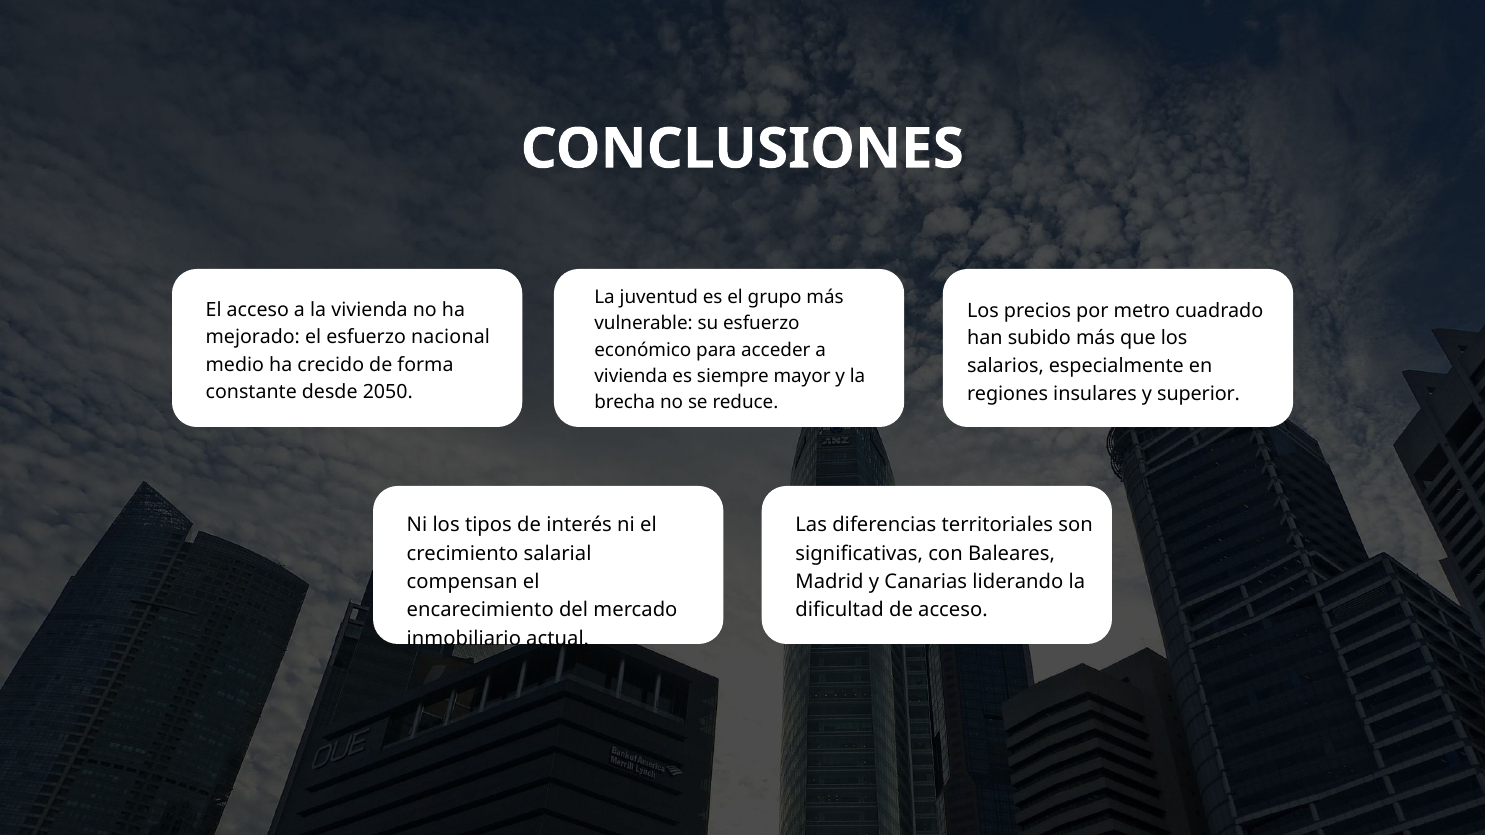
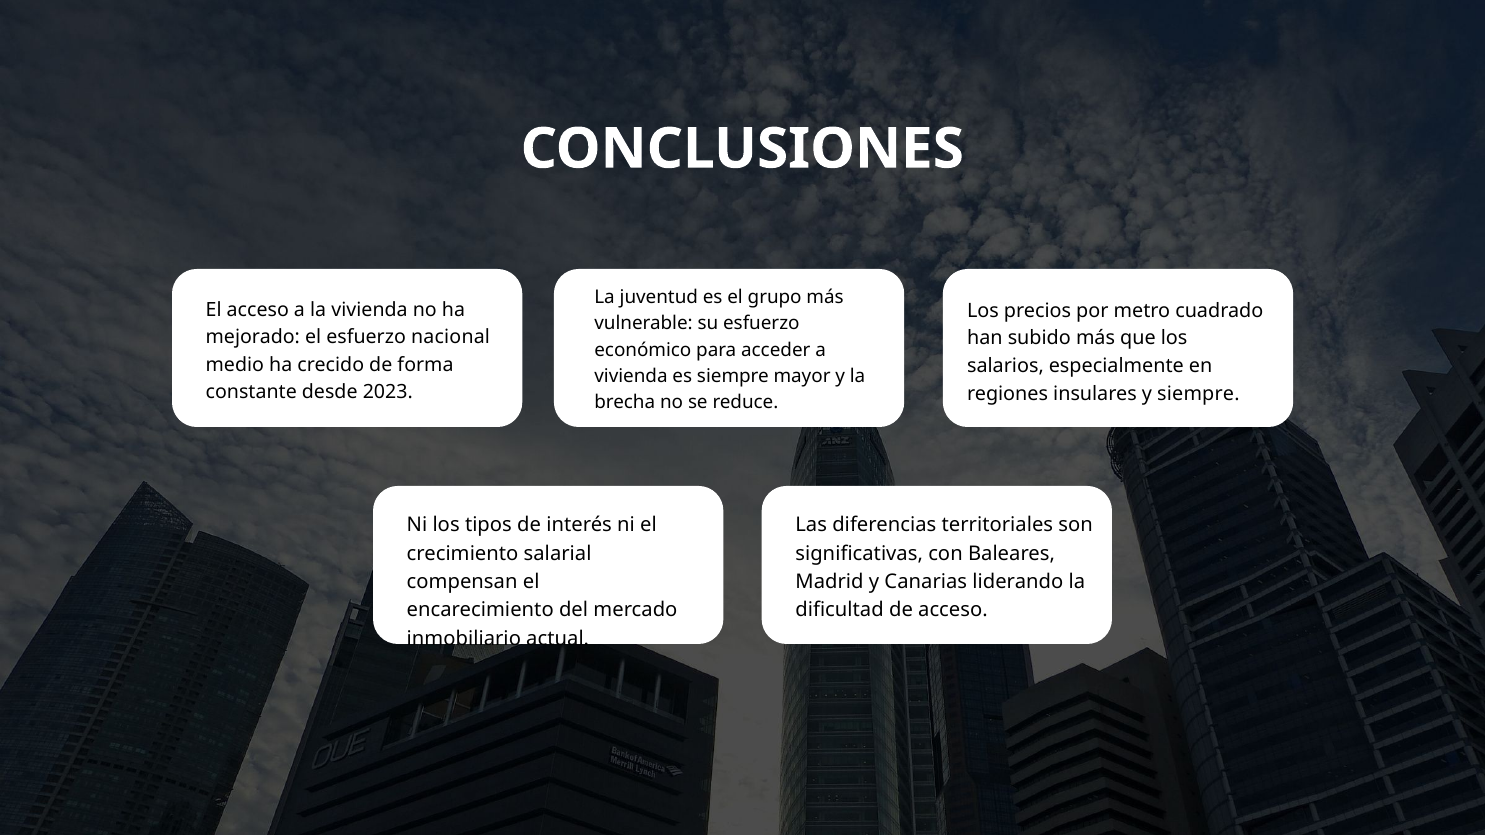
2050: 2050 -> 2023
y superior: superior -> siempre
